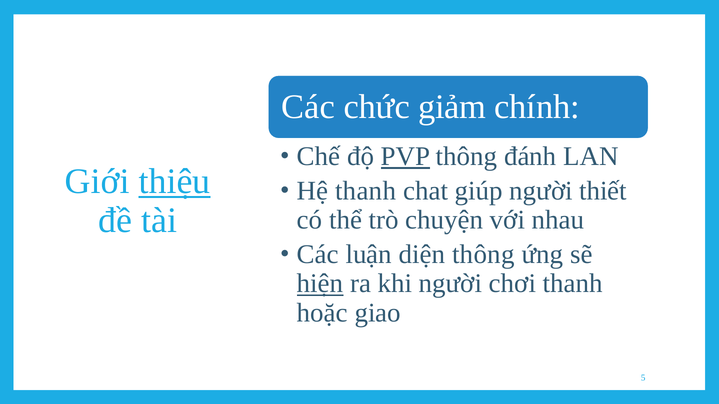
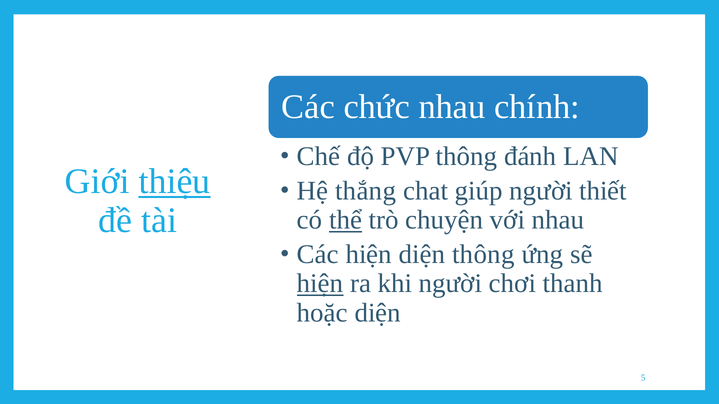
chức giảm: giảm -> nhau
PVP underline: present -> none
Hệ thanh: thanh -> thắng
thể underline: none -> present
Các luận: luận -> hiện
hoặc giao: giao -> diện
